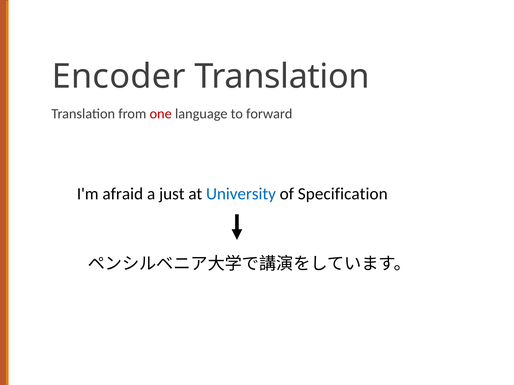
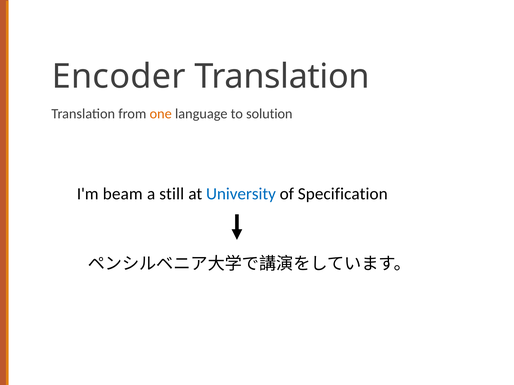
one colour: red -> orange
forward: forward -> solution
afraid: afraid -> beam
just: just -> still
